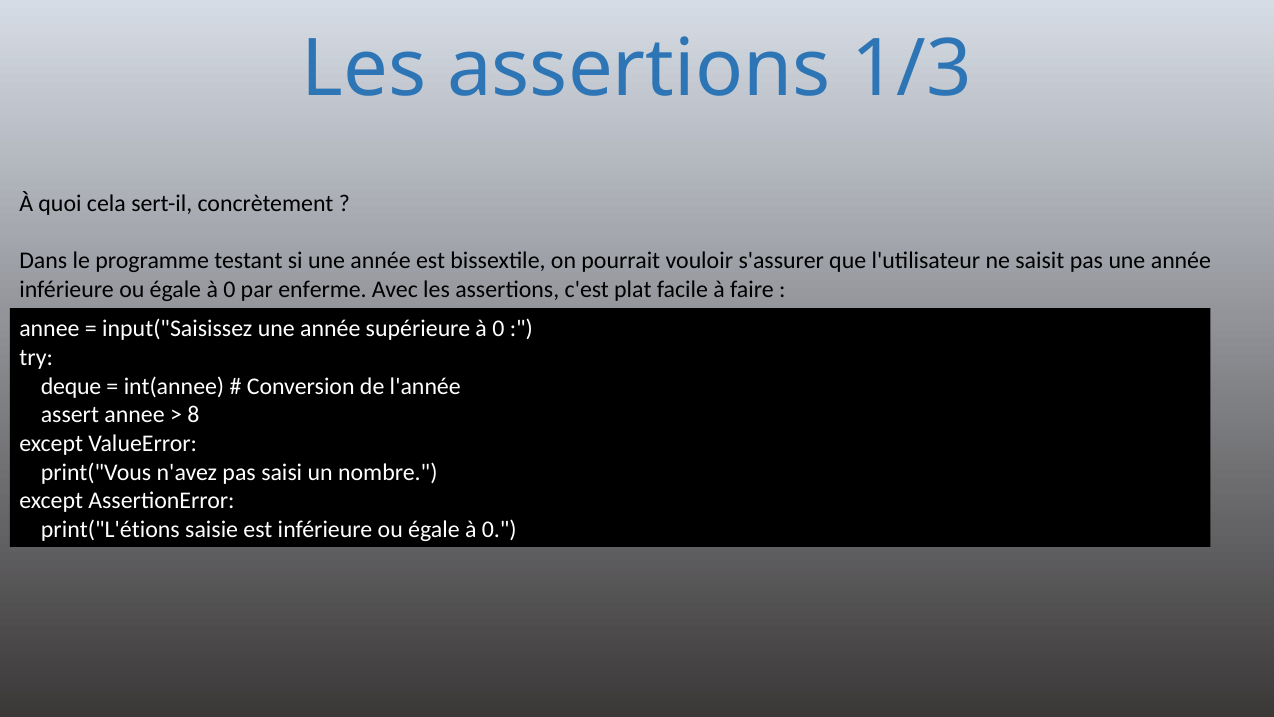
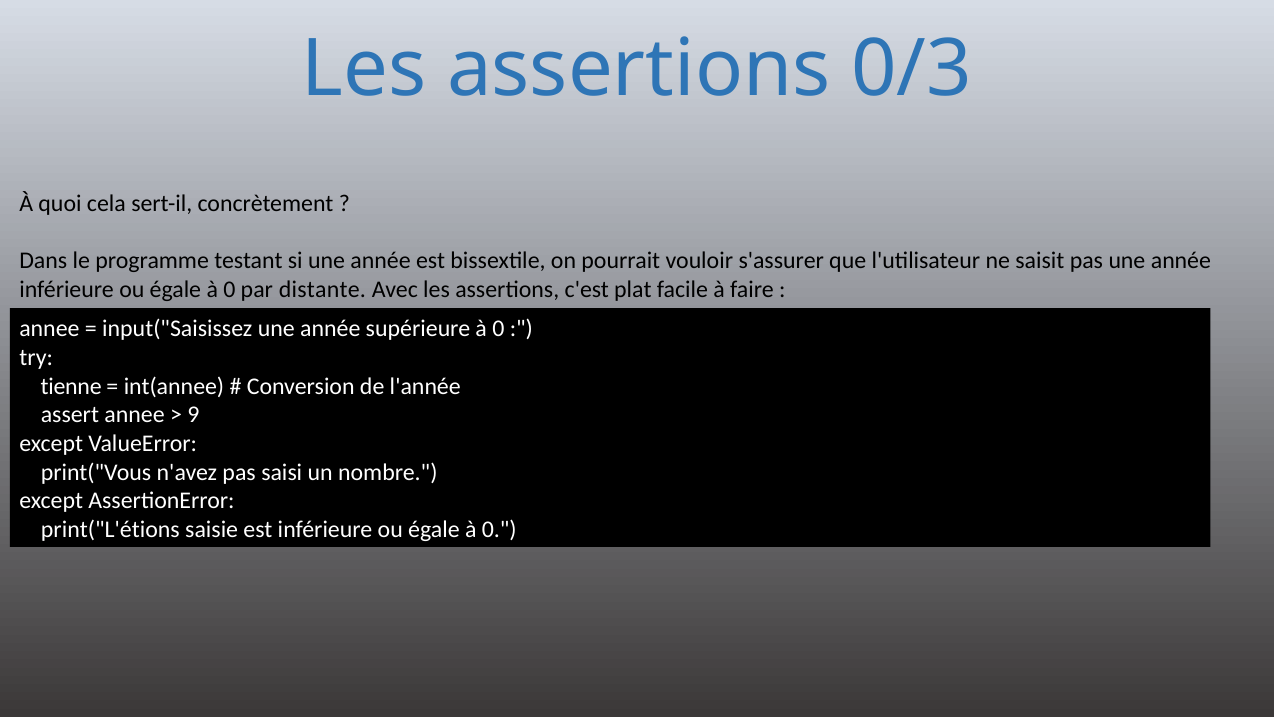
1/3: 1/3 -> 0/3
enferme: enferme -> distante
deque: deque -> tienne
8: 8 -> 9
